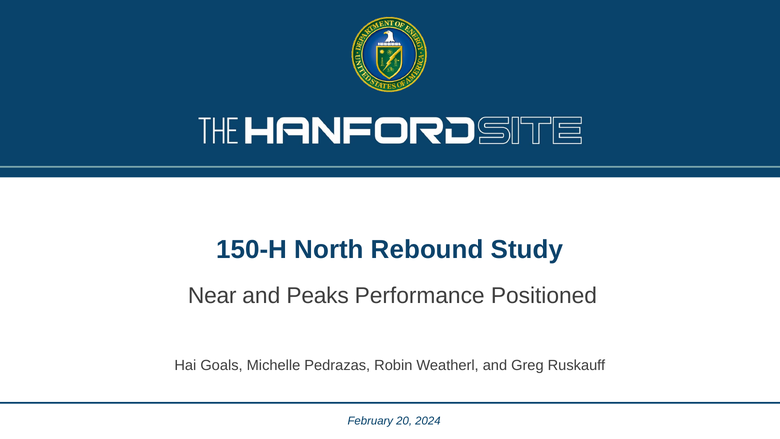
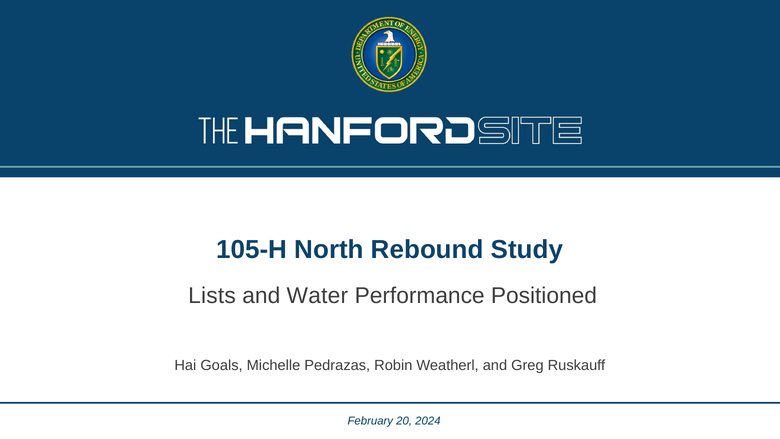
150-H: 150-H -> 105-H
Near: Near -> Lists
Peaks: Peaks -> Water
